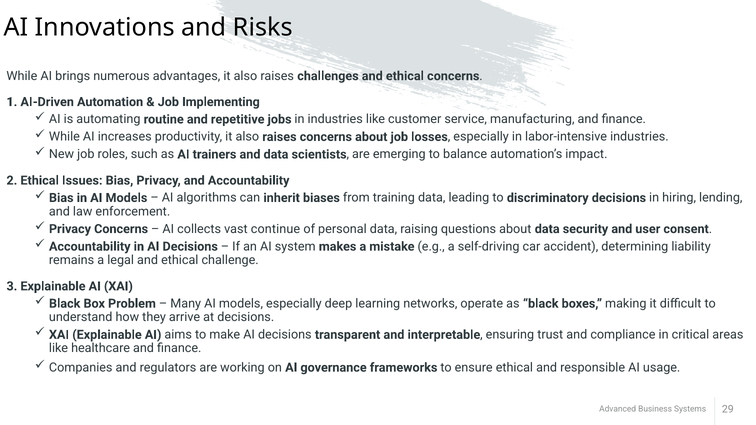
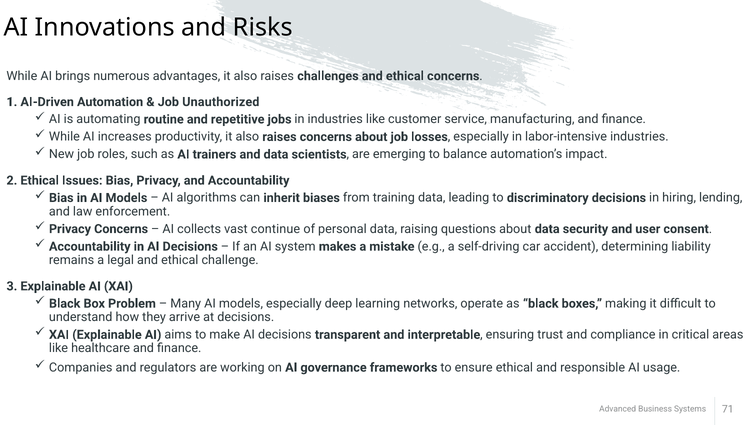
Implementing: Implementing -> Unauthorized
29: 29 -> 71
